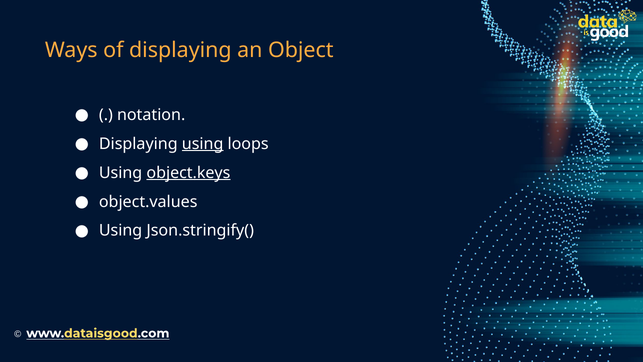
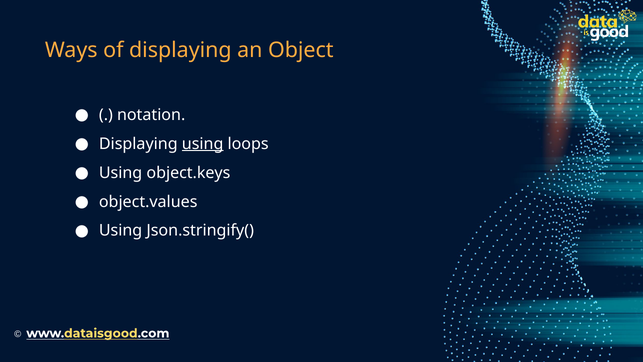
object.keys underline: present -> none
